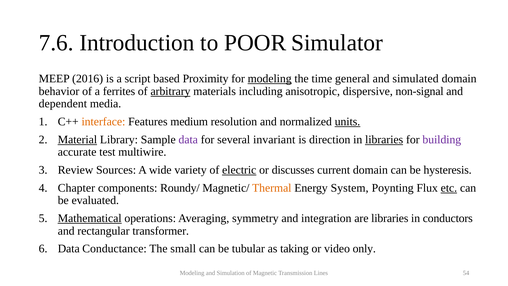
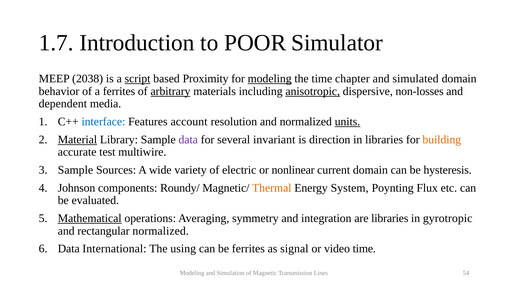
7.6: 7.6 -> 1.7
2016: 2016 -> 2038
script underline: none -> present
general: general -> chapter
anisotropic underline: none -> present
non-signal: non-signal -> non-losses
interface colour: orange -> blue
medium: medium -> account
libraries at (384, 139) underline: present -> none
building colour: purple -> orange
Review at (76, 170): Review -> Sample
electric underline: present -> none
discusses: discusses -> nonlinear
Chapter: Chapter -> Johnson
etc underline: present -> none
conductors: conductors -> gyrotropic
rectangular transformer: transformer -> normalized
Conductance: Conductance -> International
small: small -> using
be tubular: tubular -> ferrites
taking: taking -> signal
video only: only -> time
